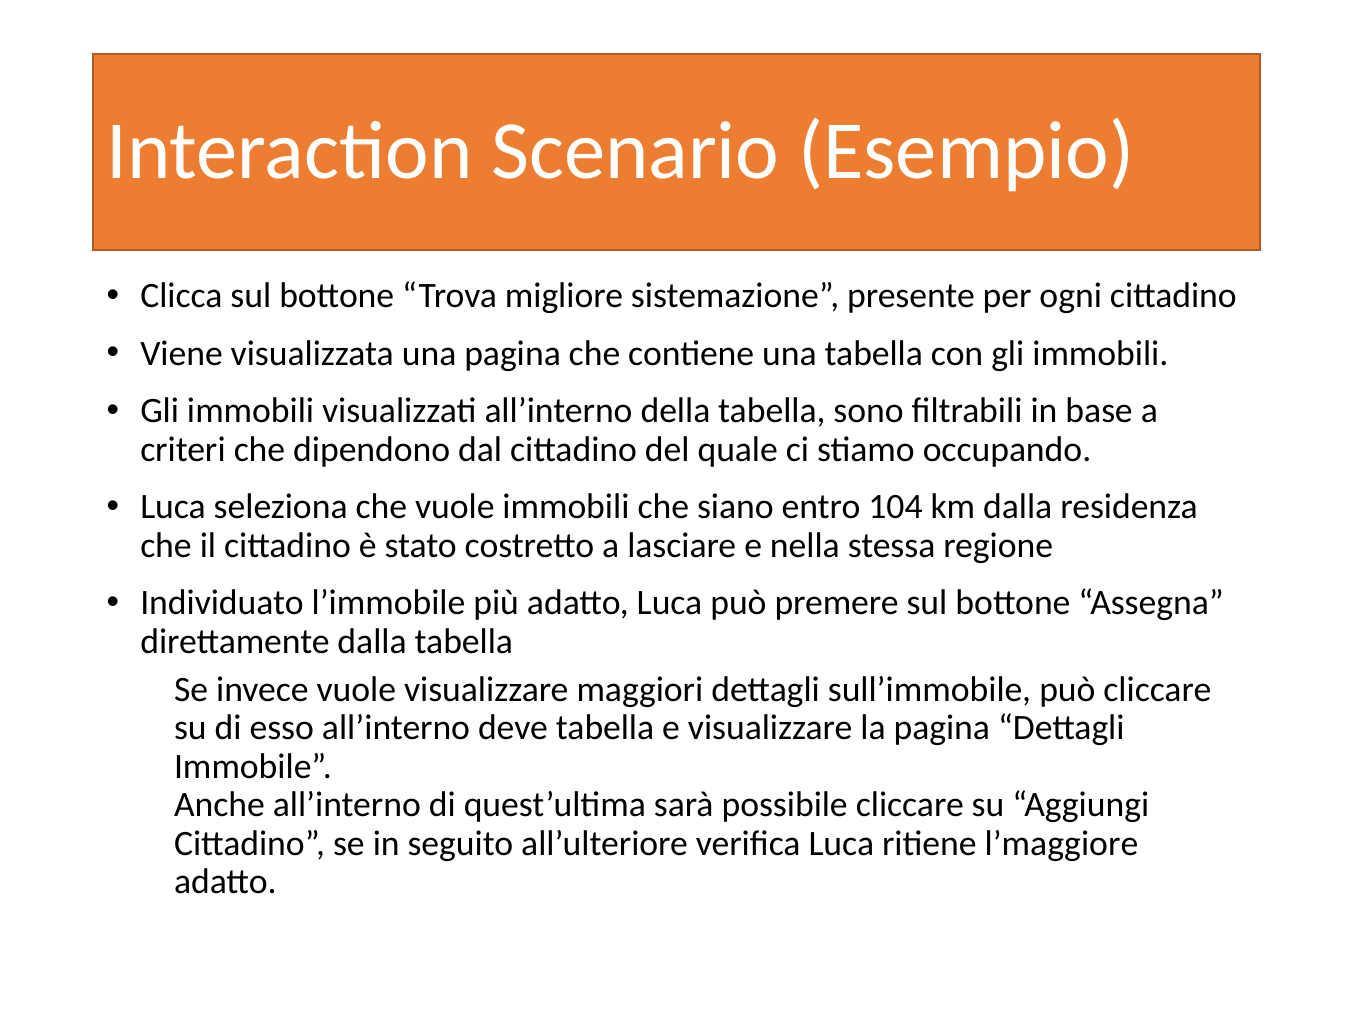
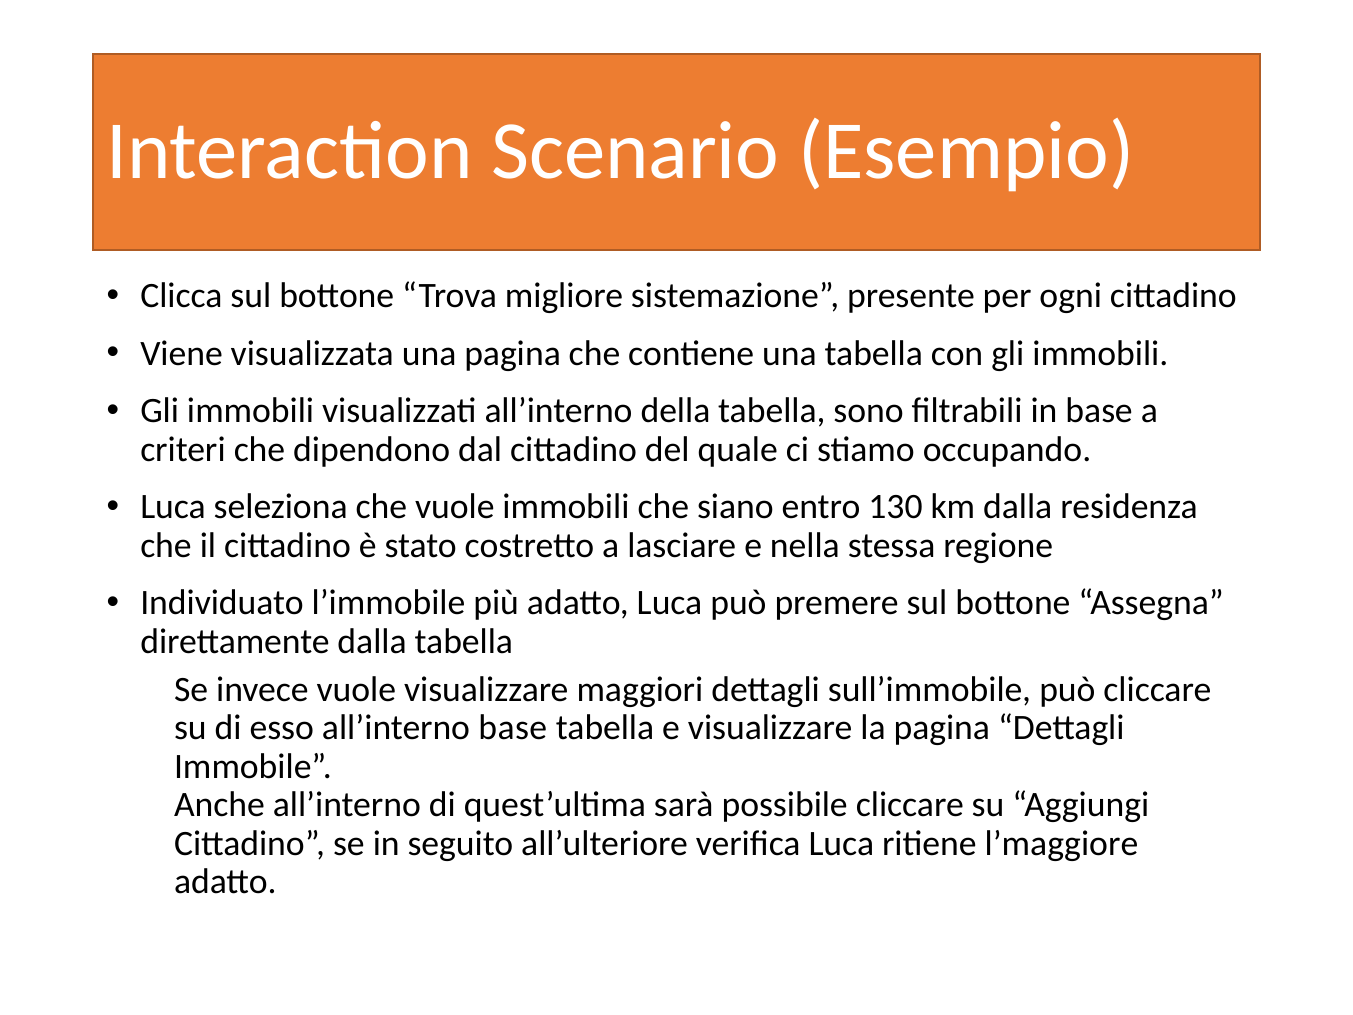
104: 104 -> 130
all’interno deve: deve -> base
